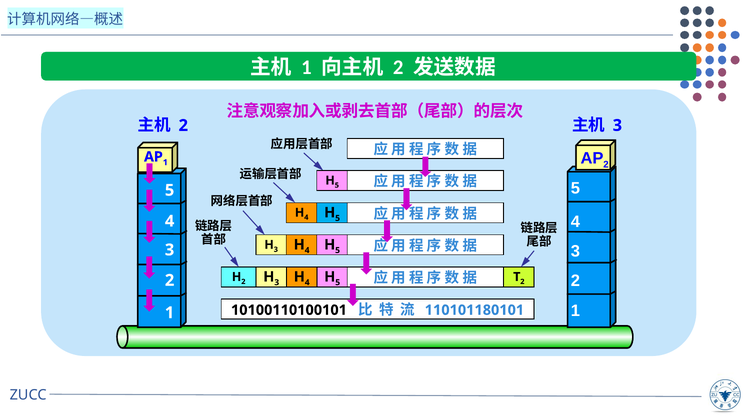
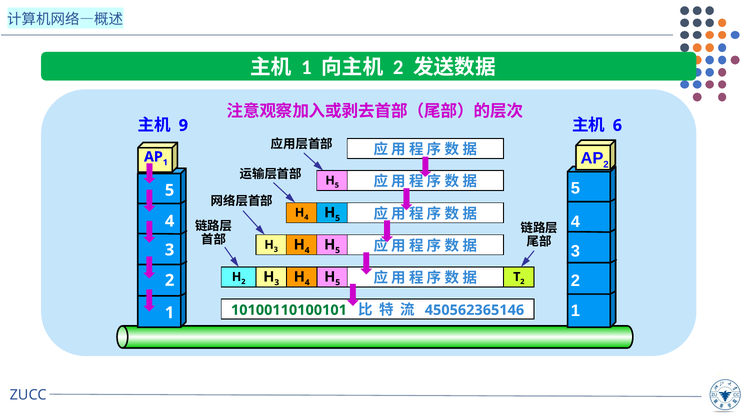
2 at (183, 125): 2 -> 9
3 at (617, 125): 3 -> 6
10100110100101 colour: black -> green
110101180101: 110101180101 -> 450562365146
